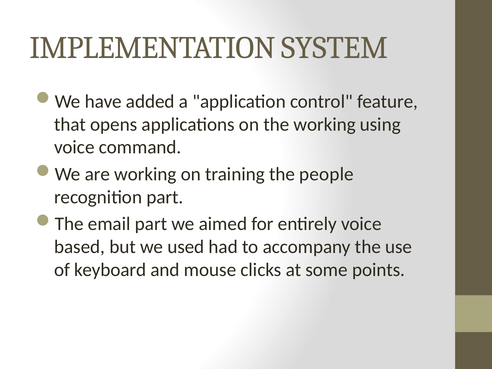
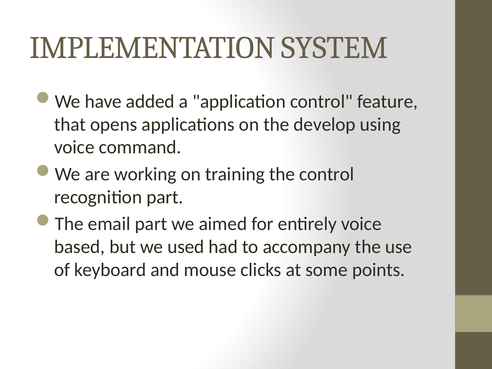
the working: working -> develop
the people: people -> control
